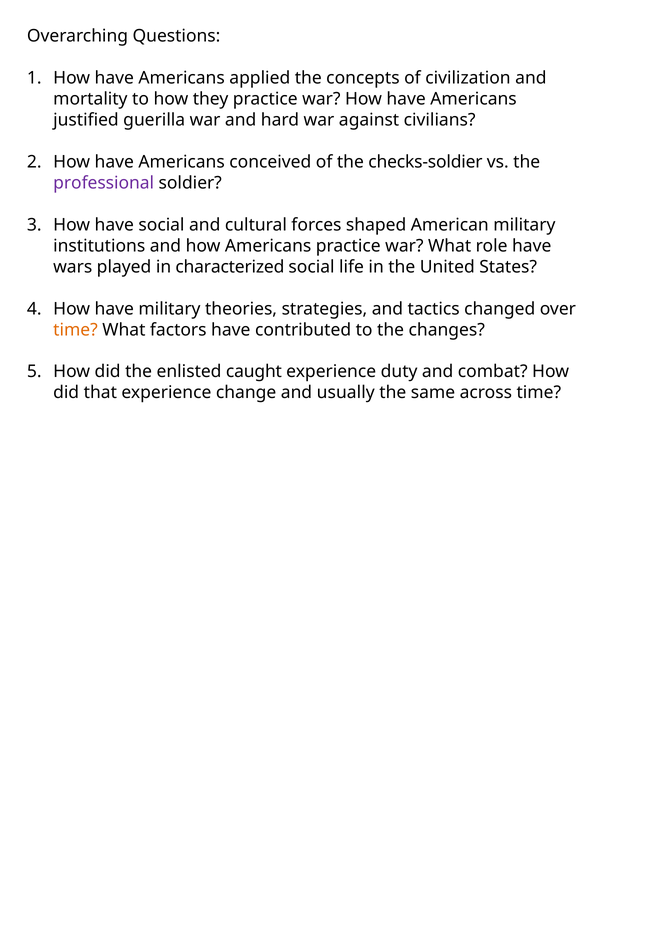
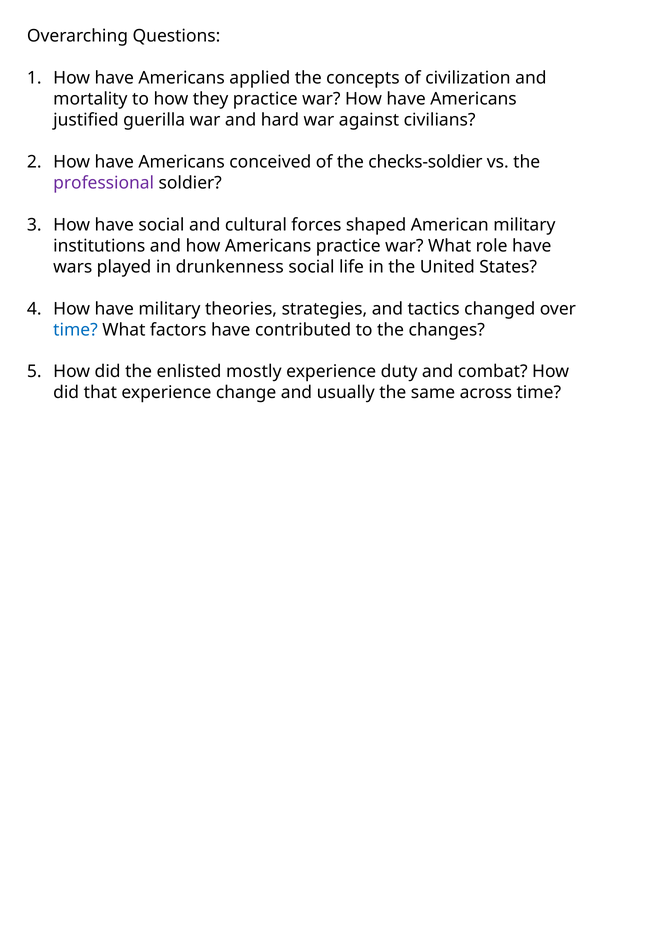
characterized: characterized -> drunkenness
time at (75, 330) colour: orange -> blue
caught: caught -> mostly
